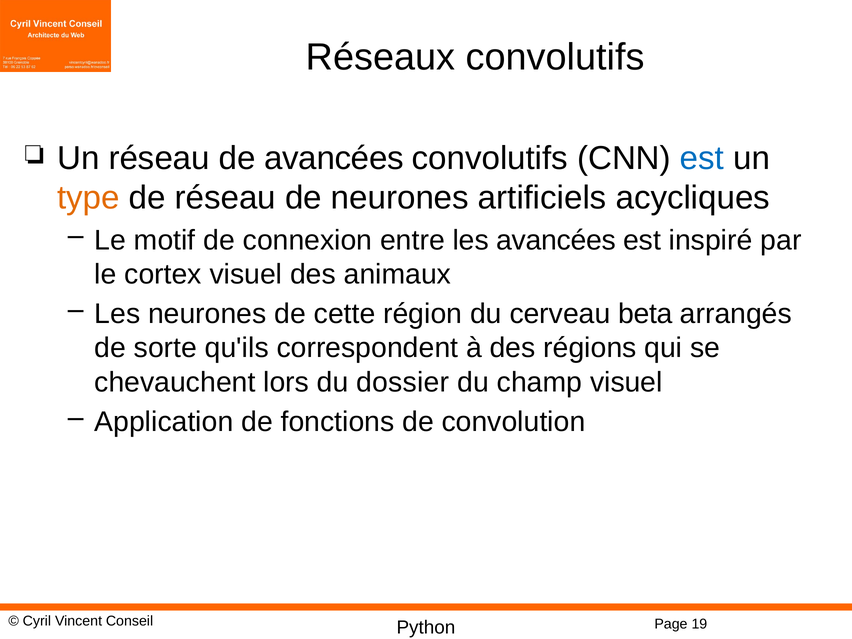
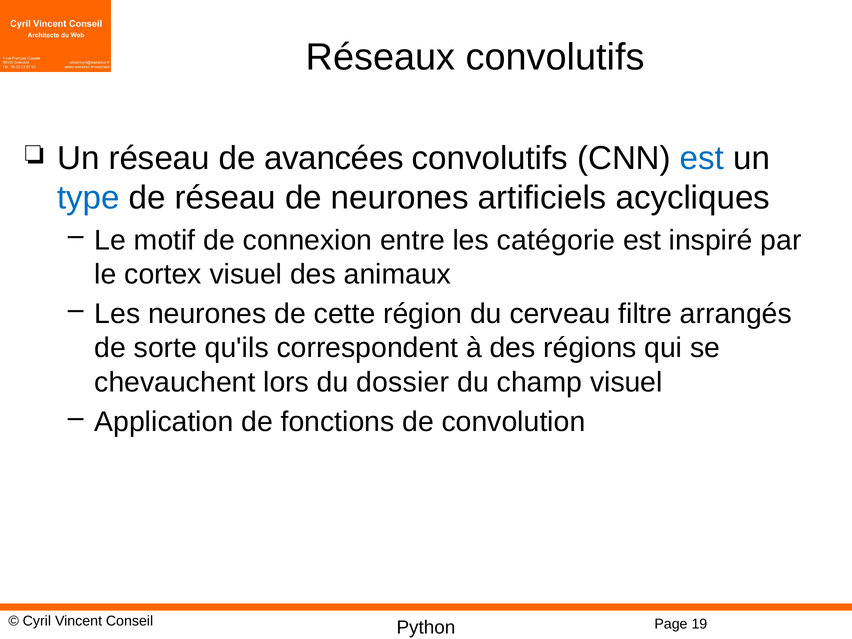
type colour: orange -> blue
les avancées: avancées -> catégorie
beta: beta -> filtre
